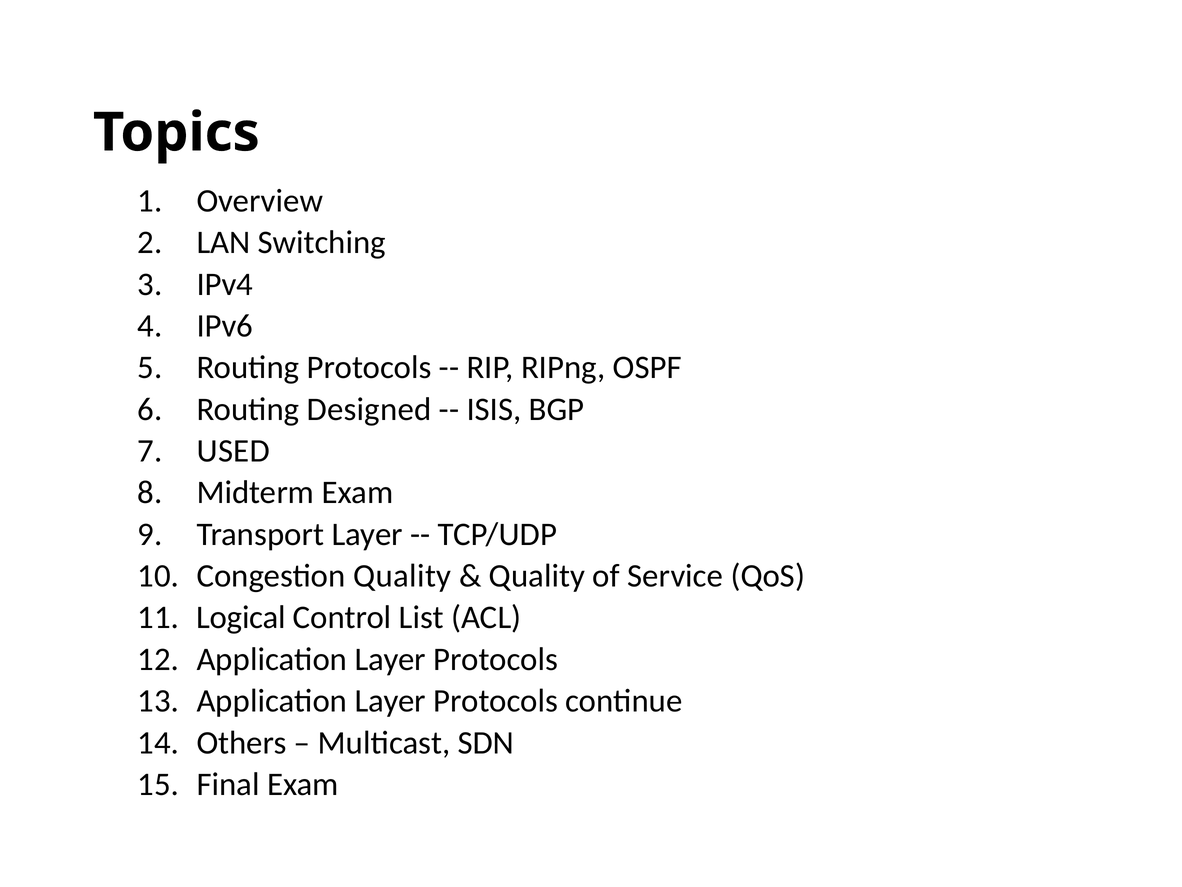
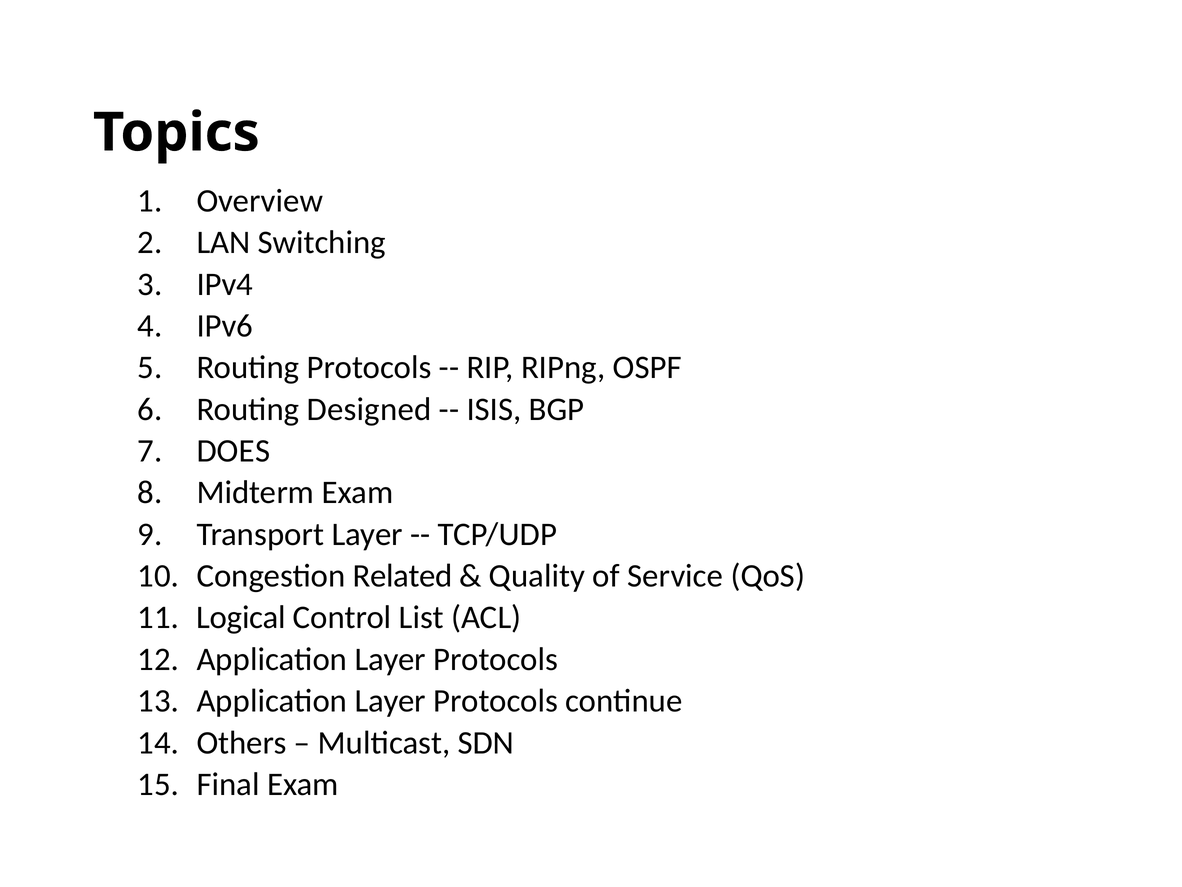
USED: USED -> DOES
Congestion Quality: Quality -> Related
